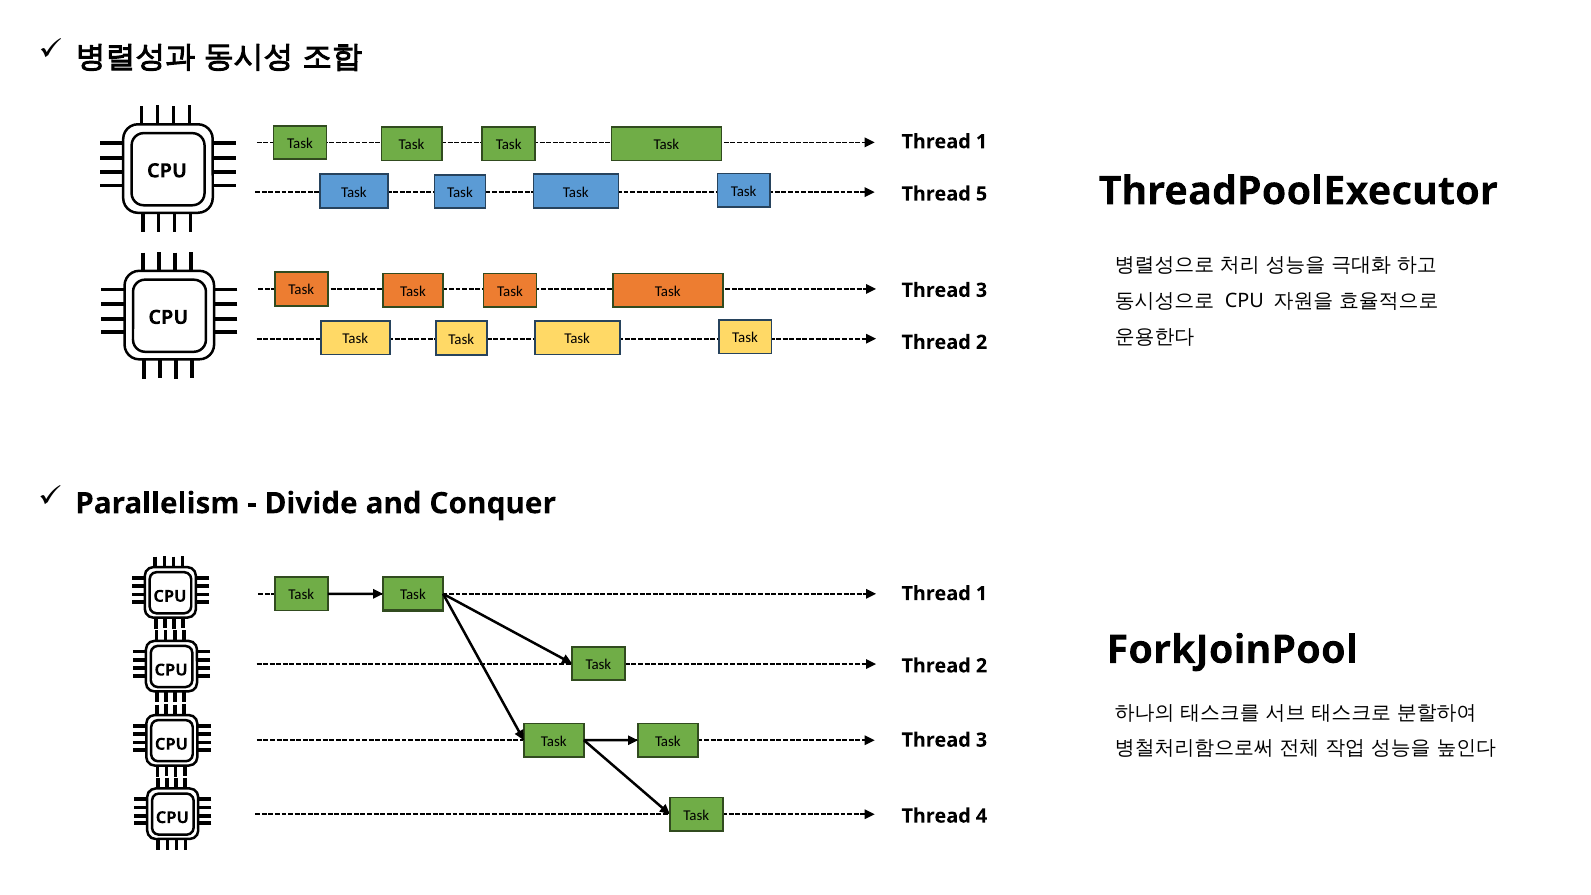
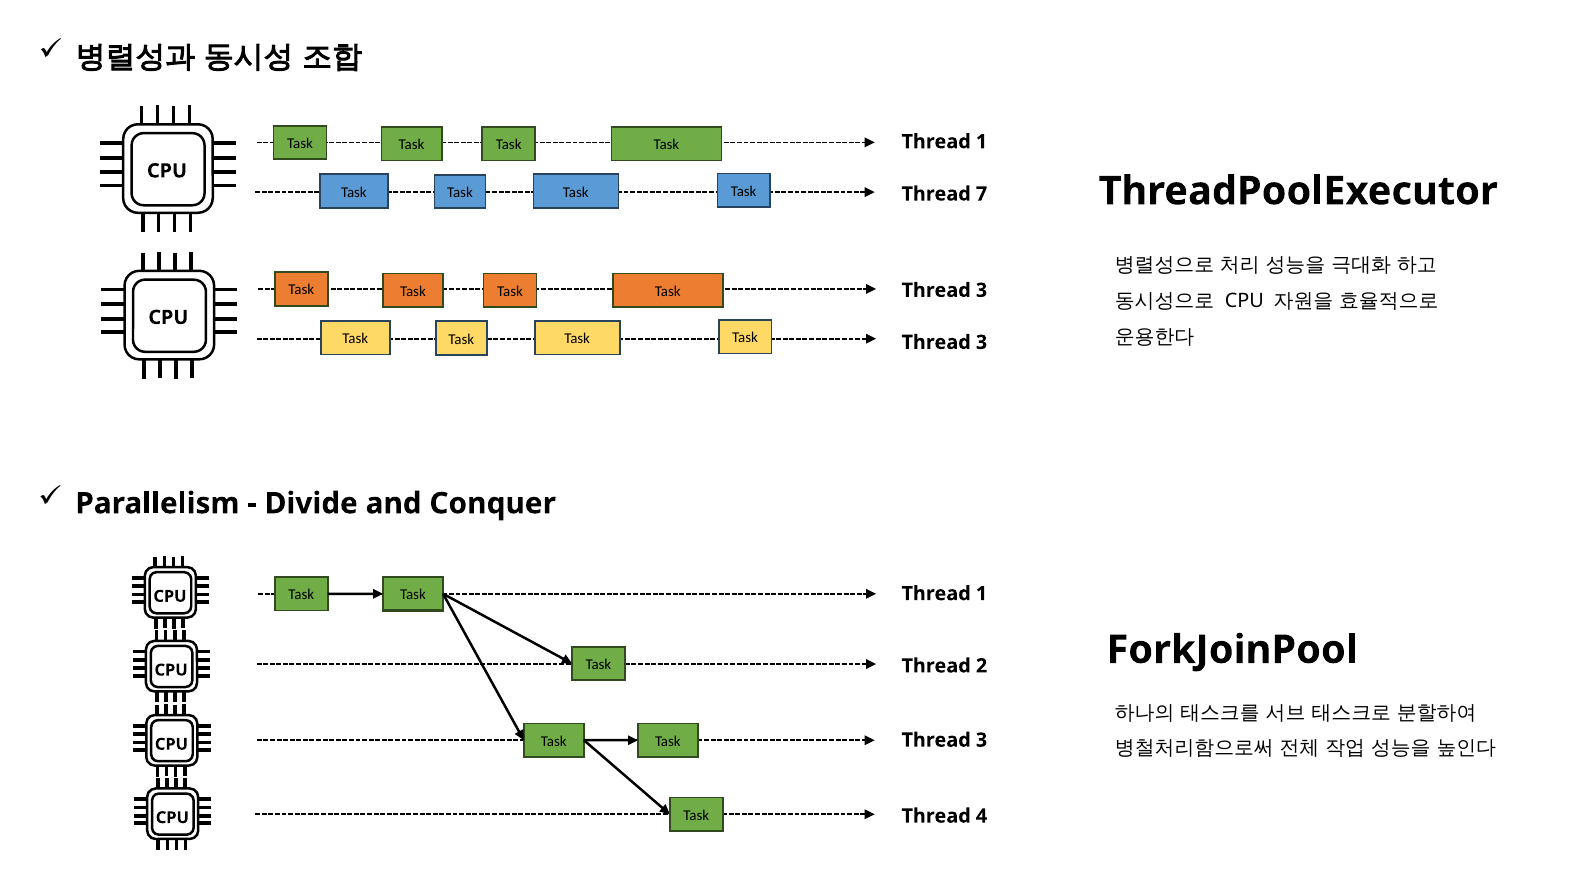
5: 5 -> 7
2 at (982, 342): 2 -> 3
